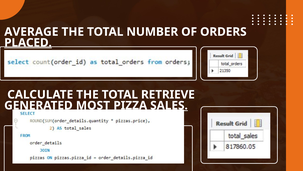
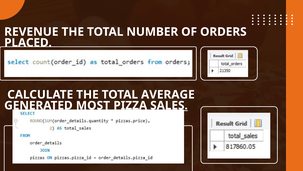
AVERAGE: AVERAGE -> REVENUE
PLACED underline: present -> none
RETRIEVE: RETRIEVE -> AVERAGE
